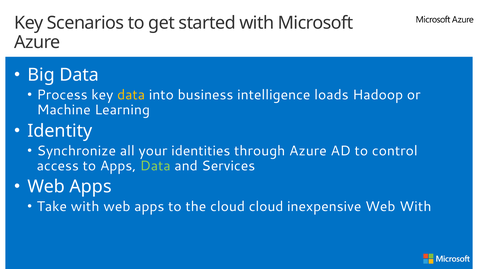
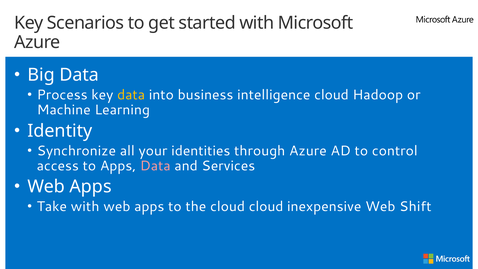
intelligence loads: loads -> cloud
Data at (155, 166) colour: light green -> pink
Web With: With -> Shift
